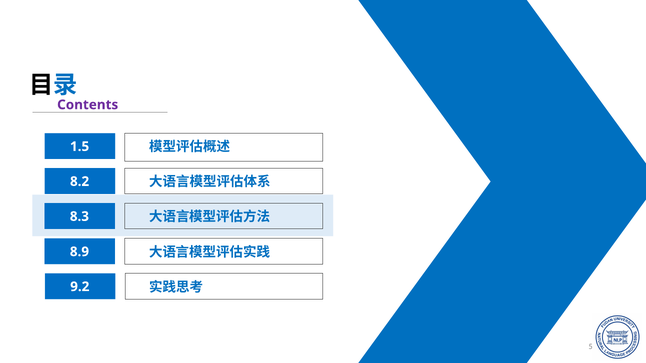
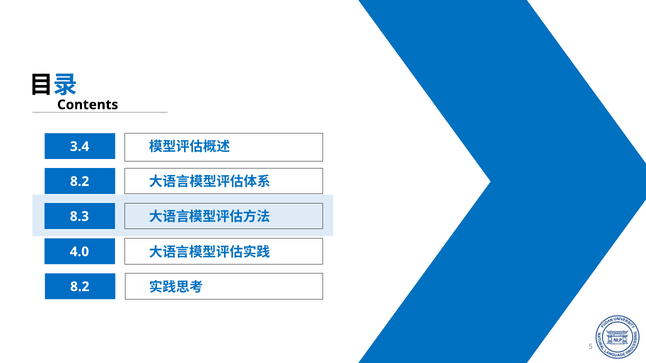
Contents colour: purple -> black
1.5: 1.5 -> 3.4
8.9: 8.9 -> 4.0
9.2 at (80, 287): 9.2 -> 8.2
